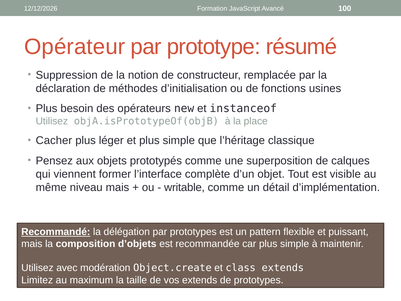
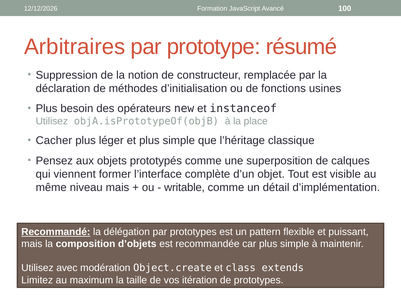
Opérateur: Opérateur -> Arbitraires
vos extends: extends -> itération
